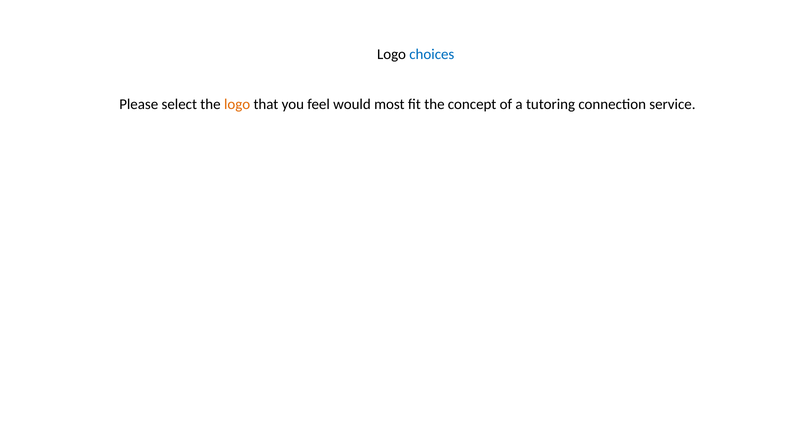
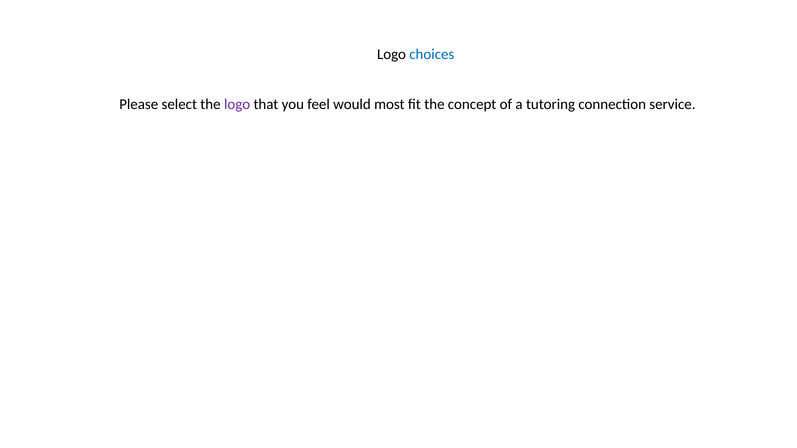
logo at (237, 104) colour: orange -> purple
